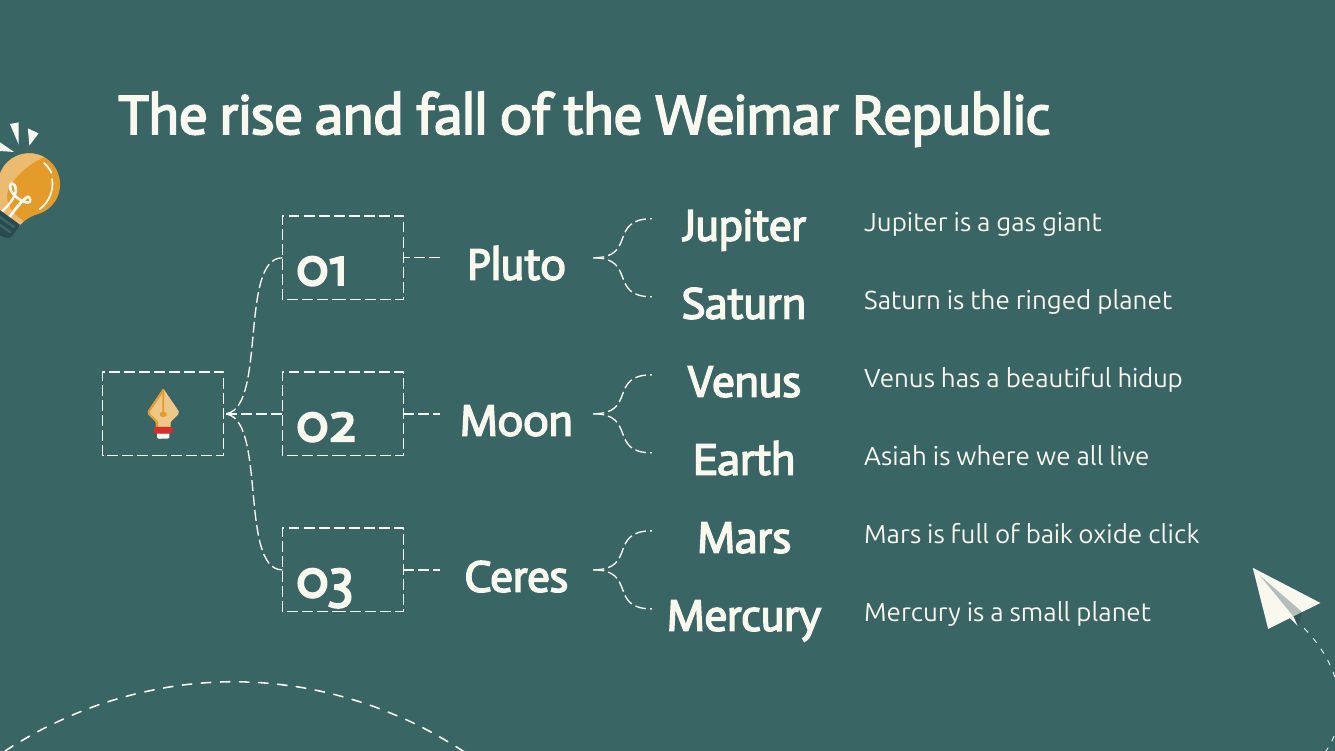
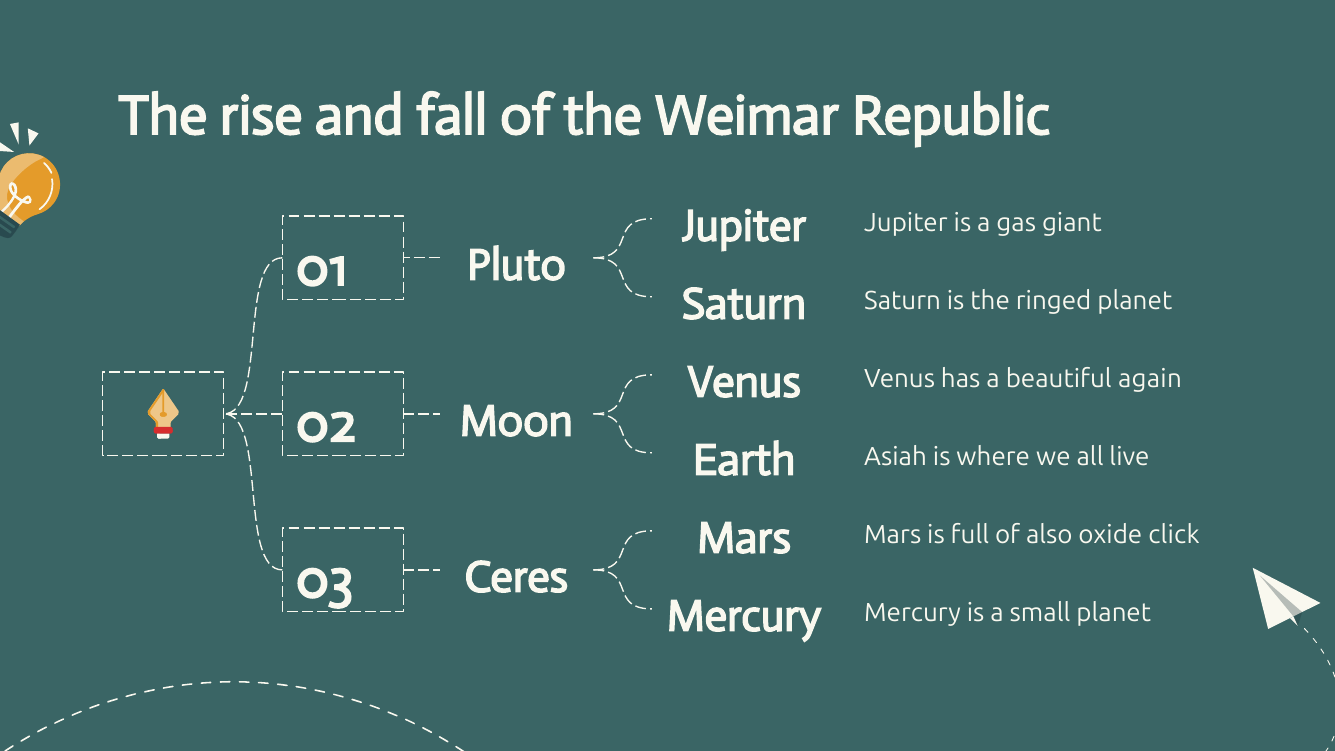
hidup: hidup -> again
baik: baik -> also
